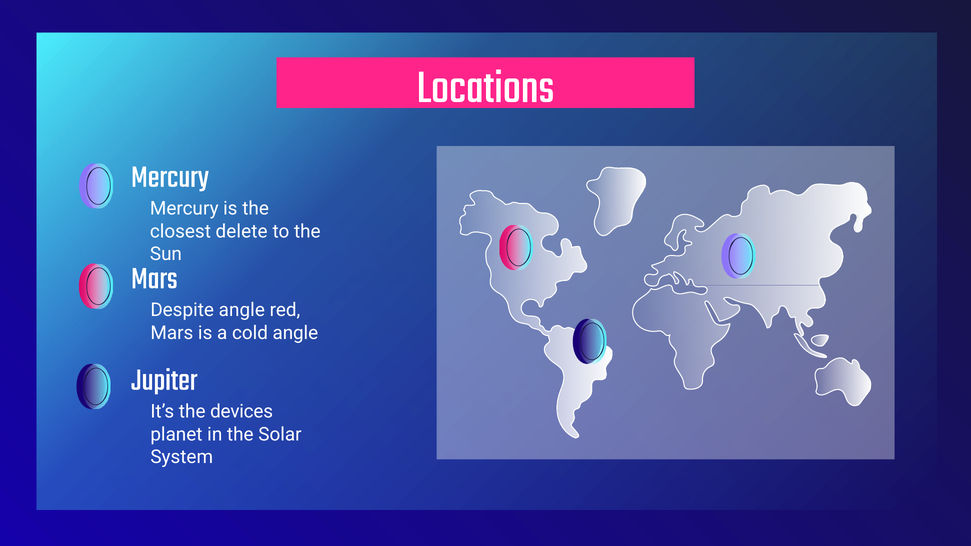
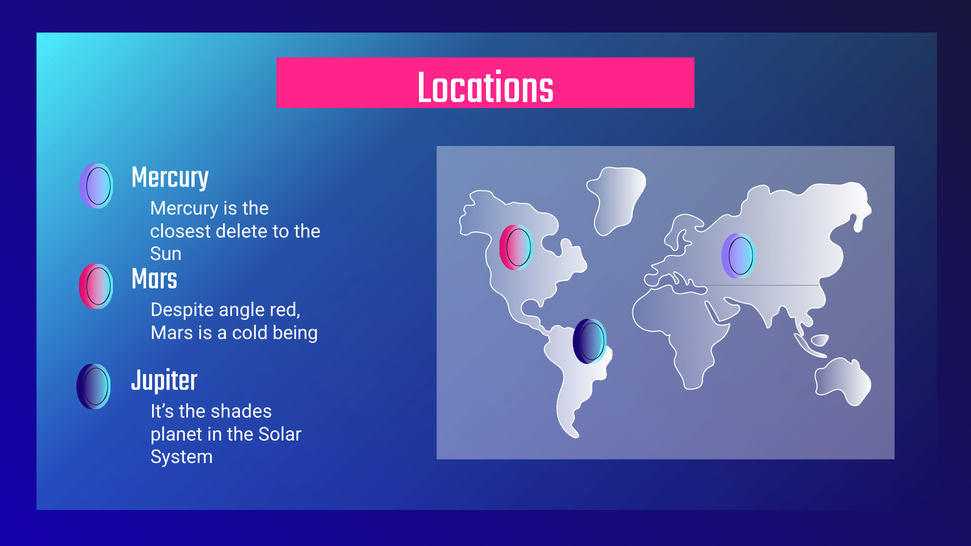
cold angle: angle -> being
devices: devices -> shades
